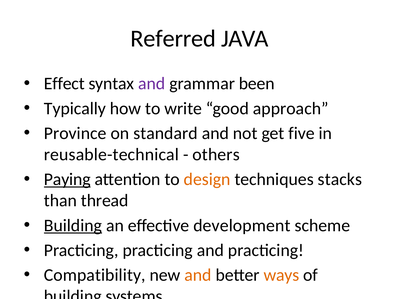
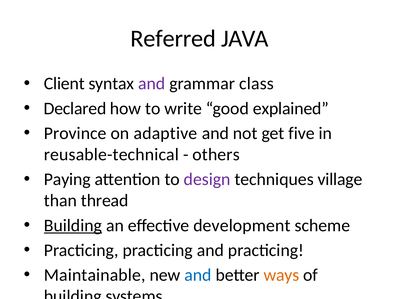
Effect: Effect -> Client
been: been -> class
Typically: Typically -> Declared
approach: approach -> explained
standard: standard -> adaptive
Paying underline: present -> none
design colour: orange -> purple
stacks: stacks -> village
Compatibility: Compatibility -> Maintainable
and at (198, 275) colour: orange -> blue
